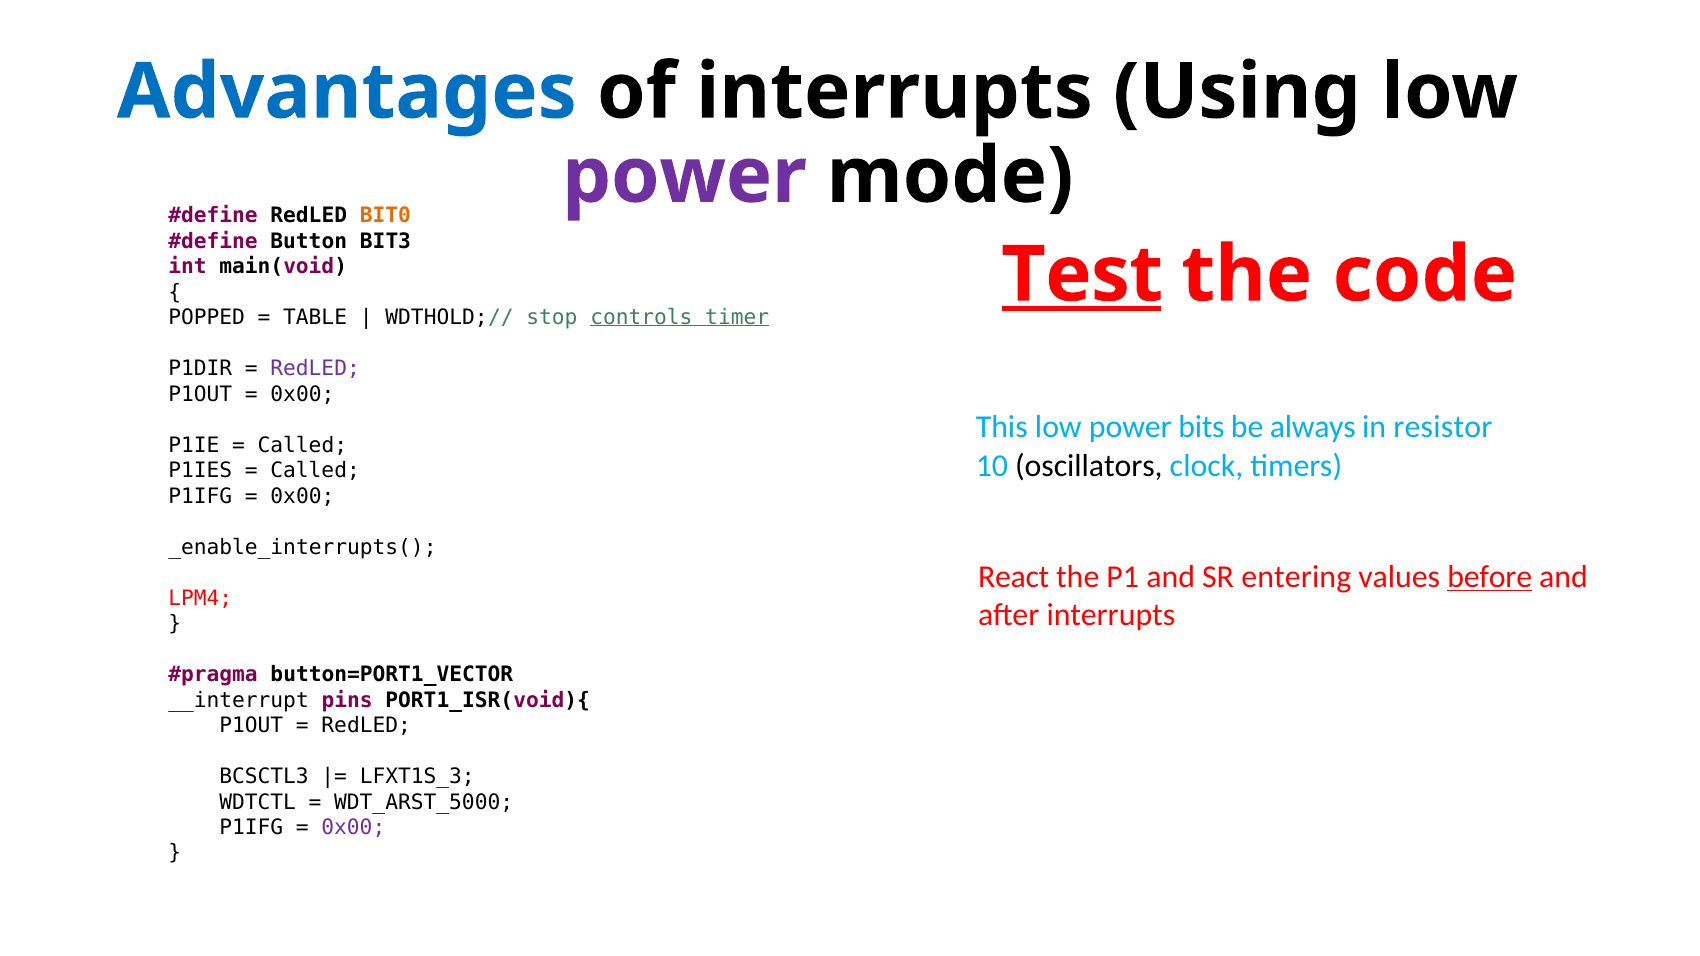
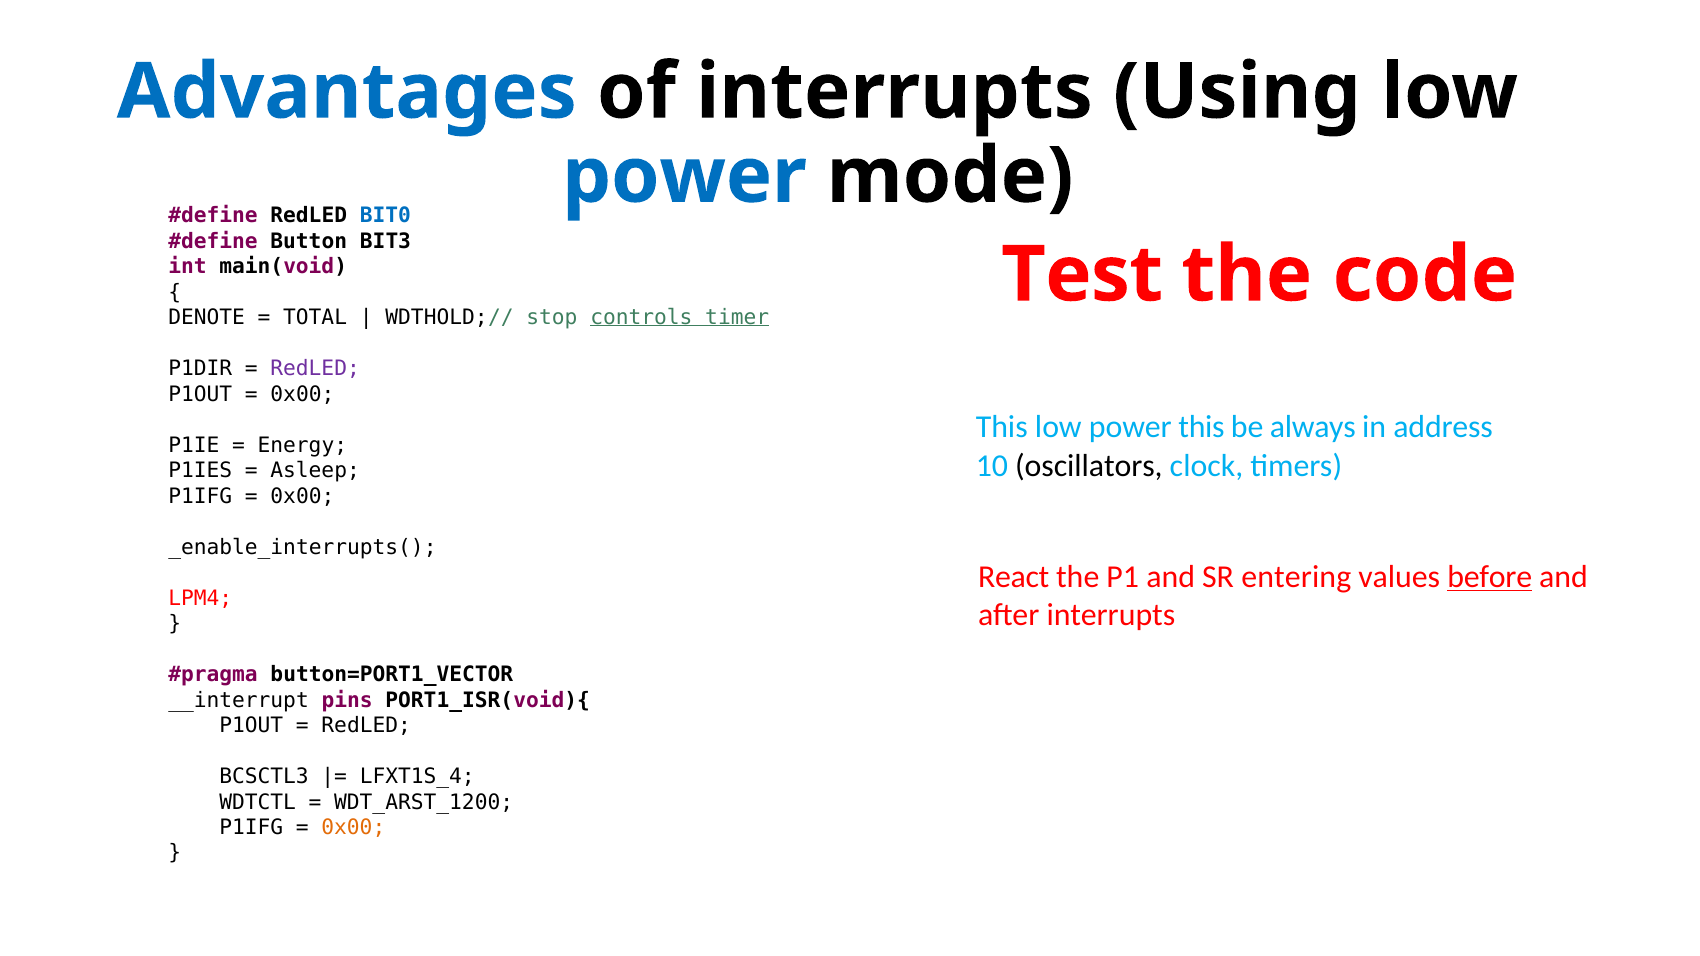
power at (684, 176) colour: purple -> blue
BIT0 colour: orange -> blue
Test underline: present -> none
POPPED: POPPED -> DENOTE
TABLE: TABLE -> TOTAL
power bits: bits -> this
resistor: resistor -> address
Called at (302, 445): Called -> Energy
Called at (315, 471): Called -> Asleep
LFXT1S_3: LFXT1S_3 -> LFXT1S_4
WDT_ARST_5000: WDT_ARST_5000 -> WDT_ARST_1200
0x00 at (353, 828) colour: purple -> orange
